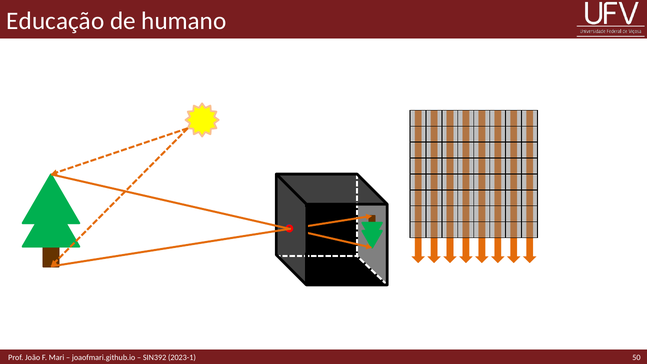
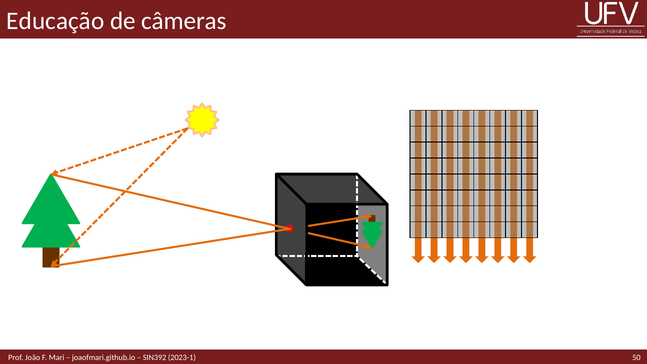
humano: humano -> câmeras
